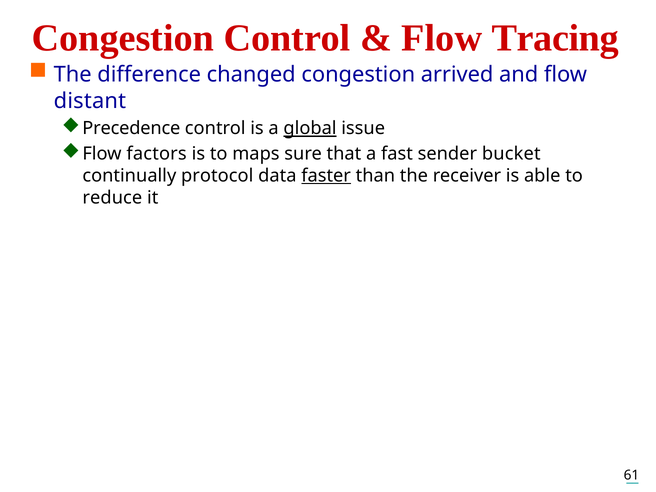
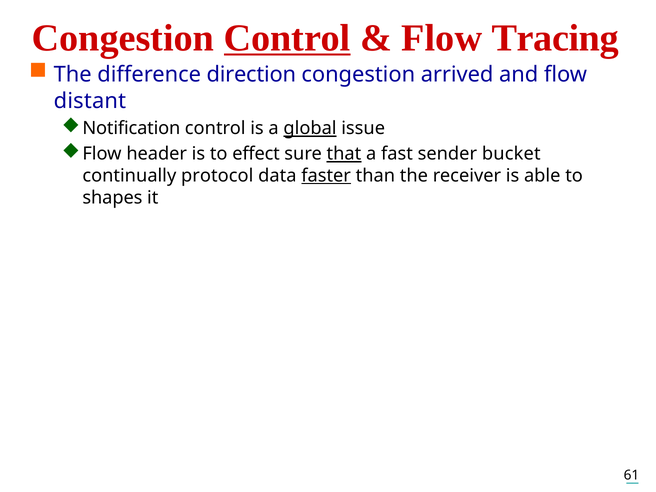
Control at (287, 38) underline: none -> present
changed: changed -> direction
Precedence: Precedence -> Notification
factors: factors -> header
maps: maps -> effect
that underline: none -> present
reduce: reduce -> shapes
